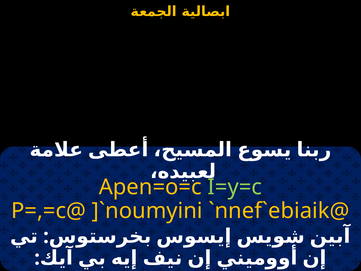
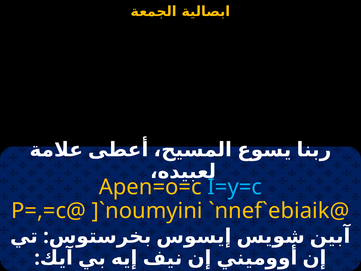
I=y=c colour: light green -> light blue
